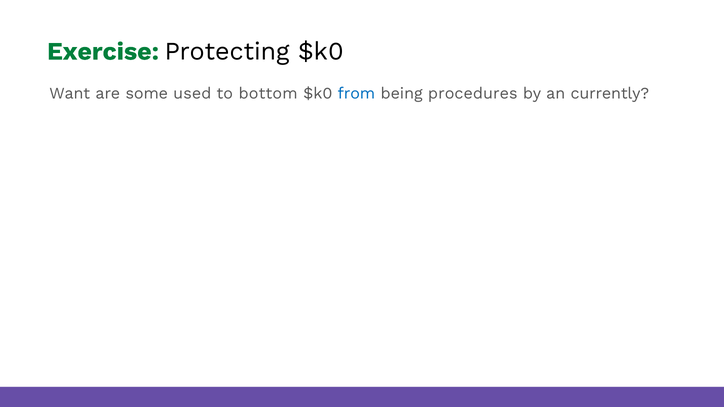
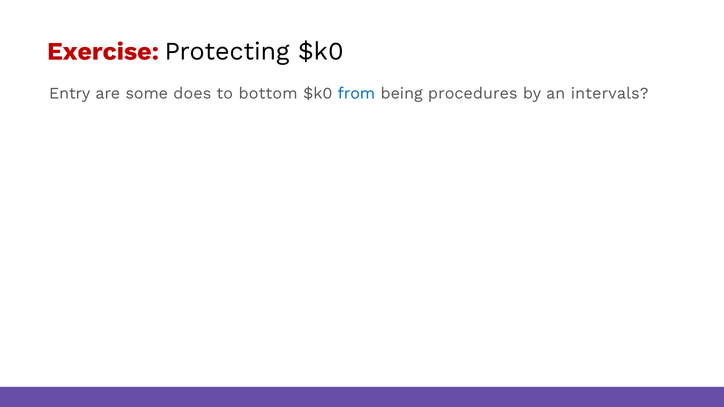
Exercise colour: green -> red
Want: Want -> Entry
used: used -> does
currently: currently -> intervals
